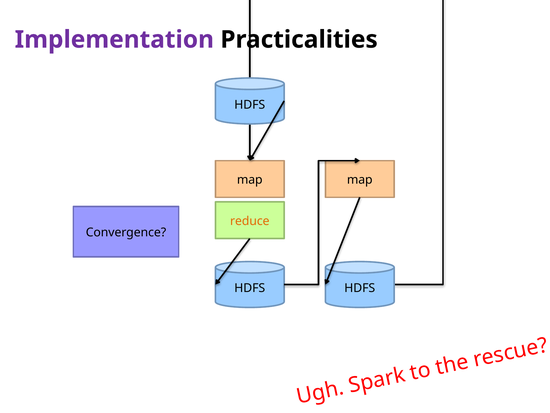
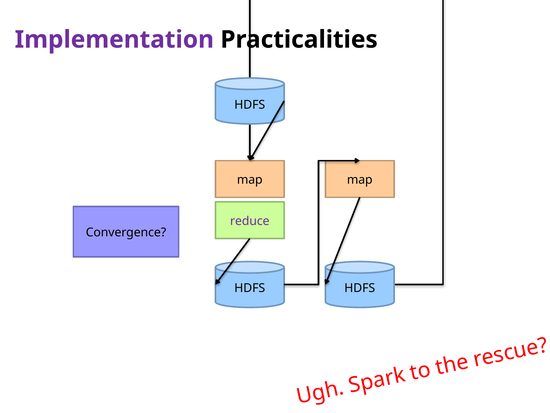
reduce colour: orange -> purple
